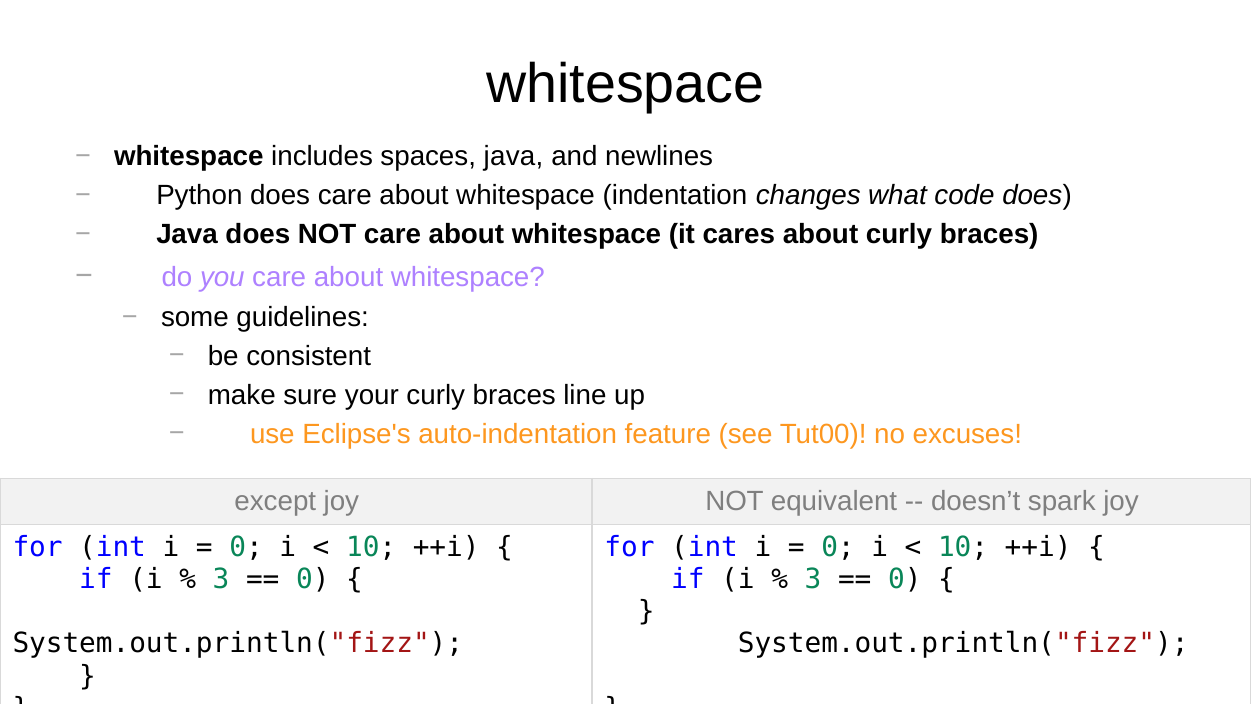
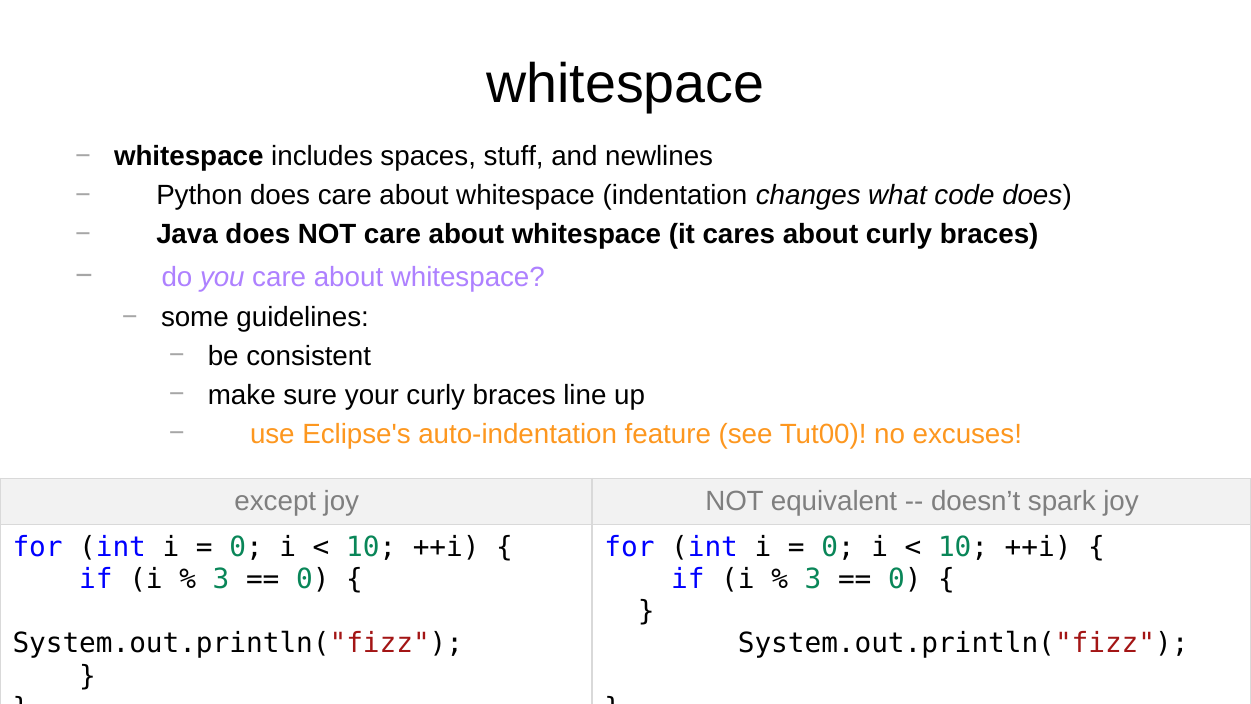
spaces java: java -> stuff
